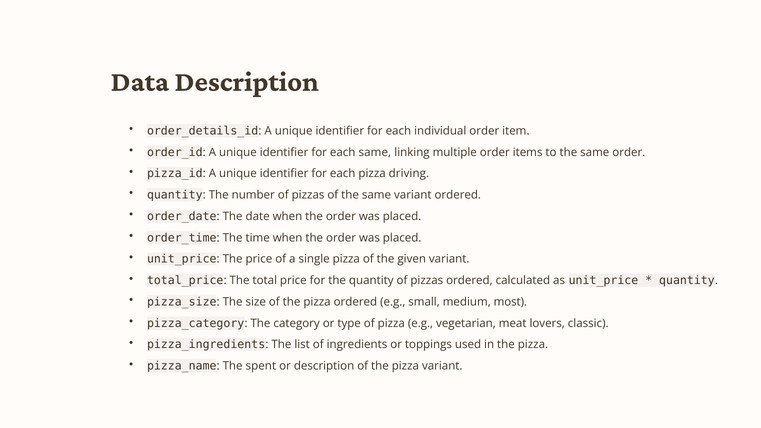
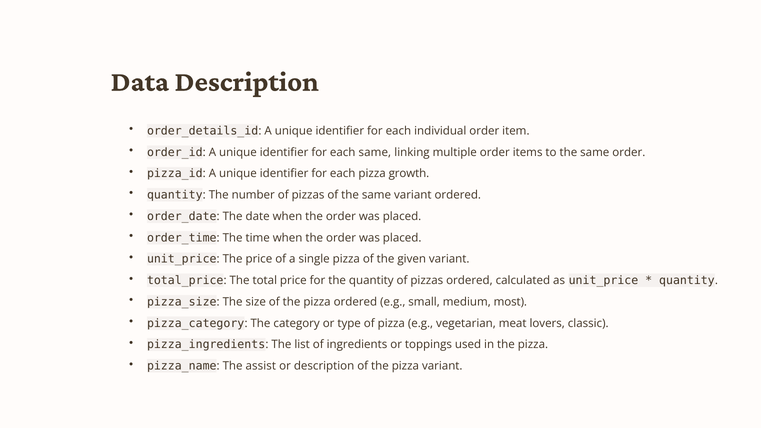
driving: driving -> growth
spent: spent -> assist
